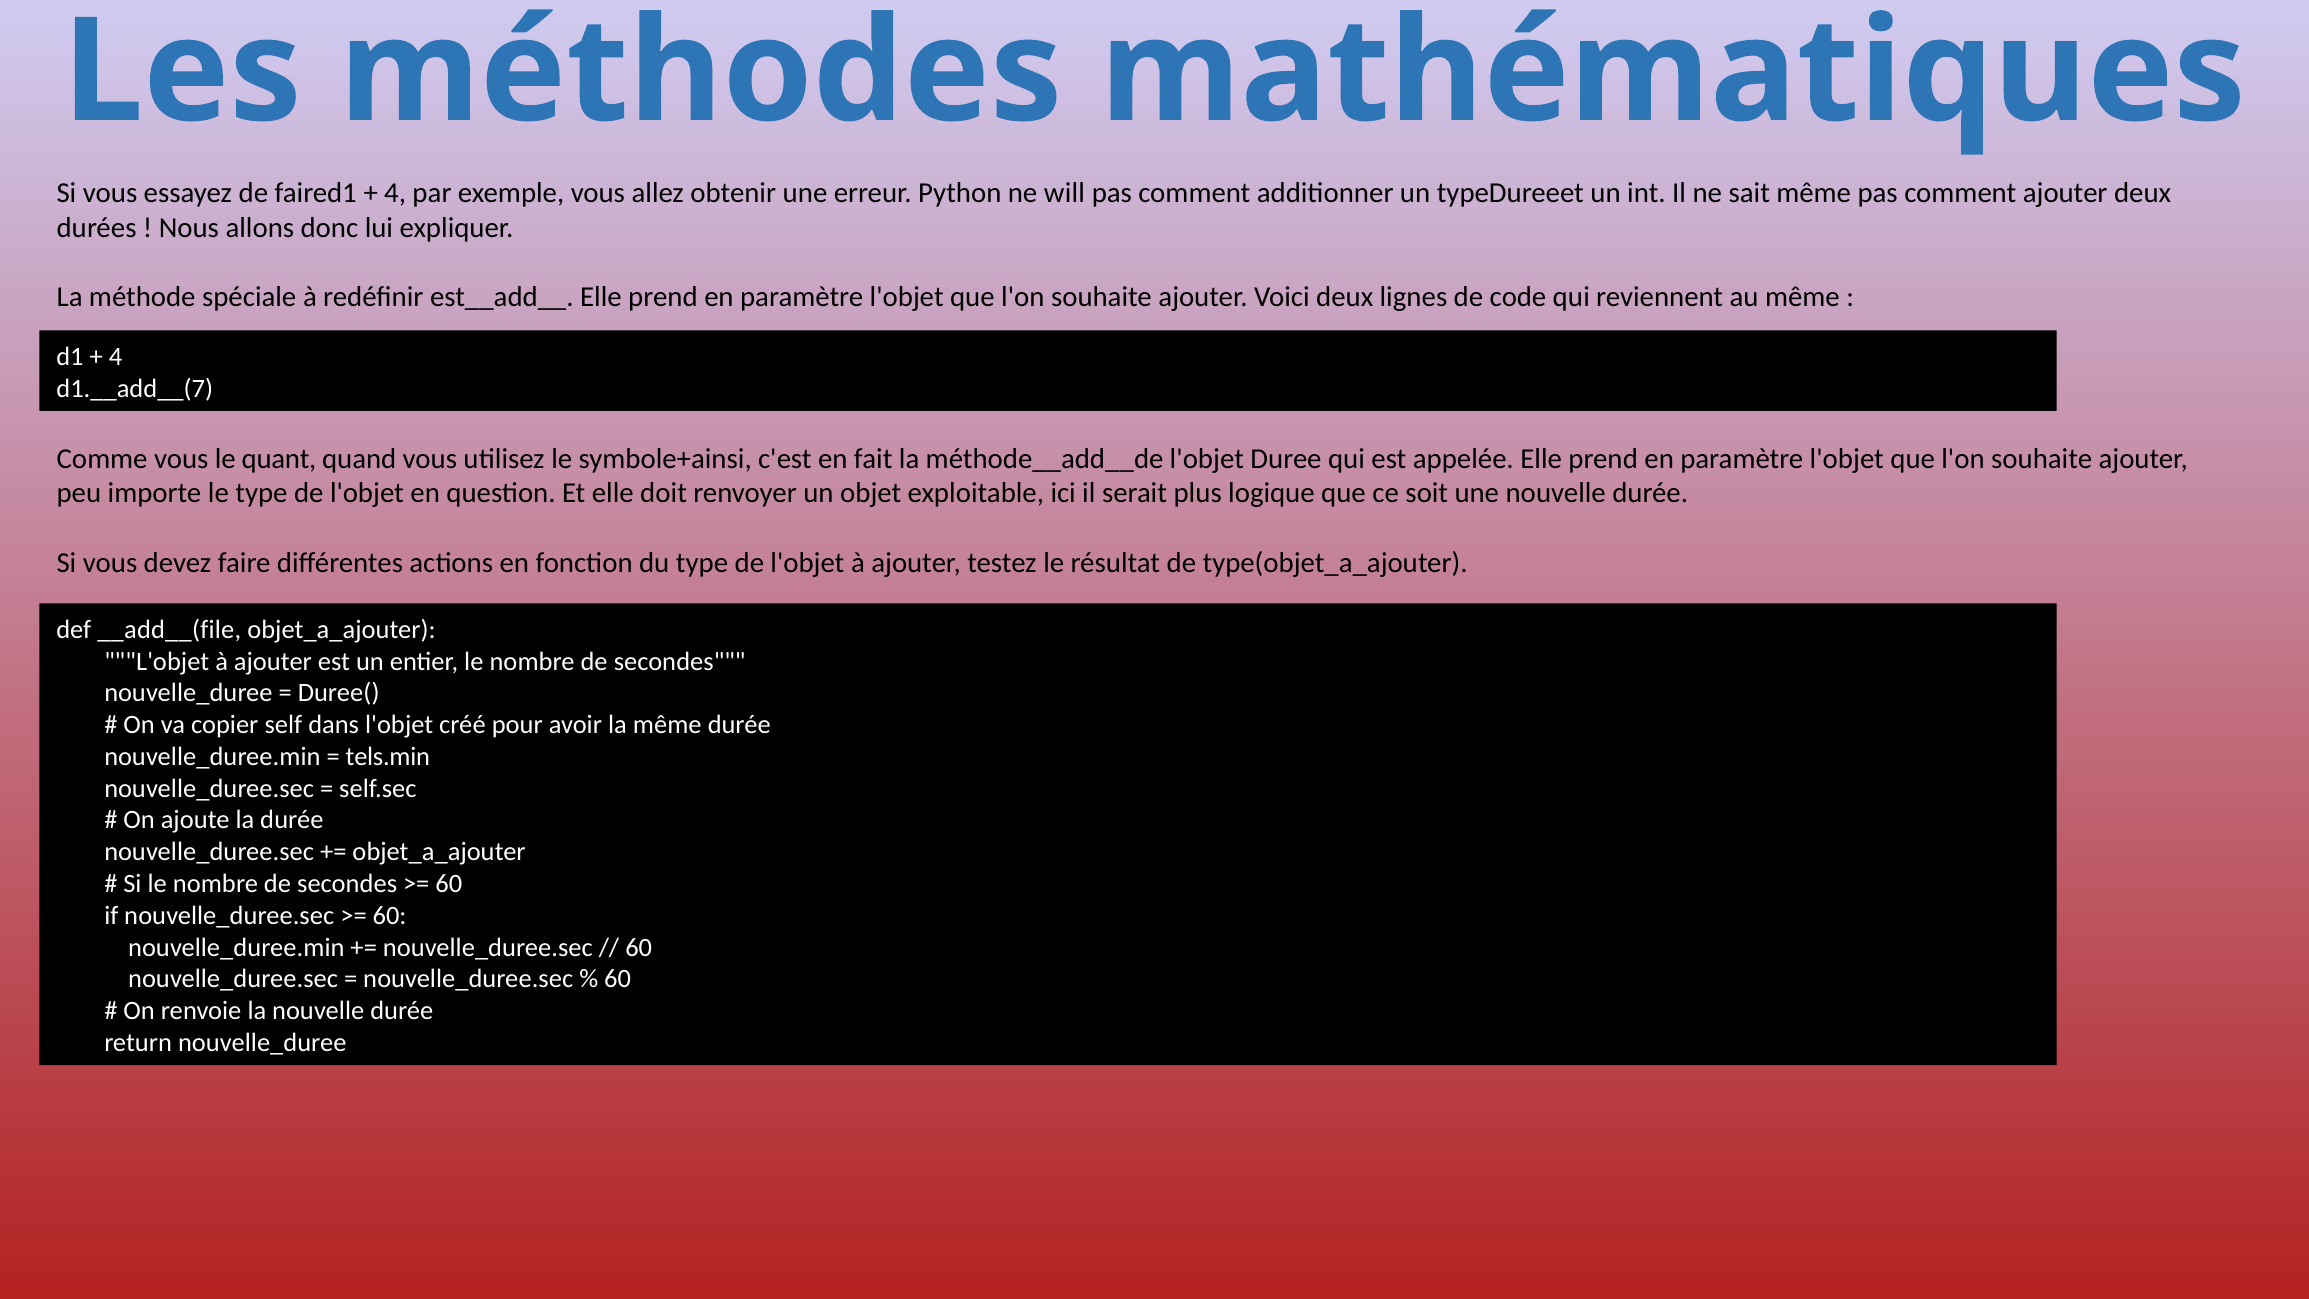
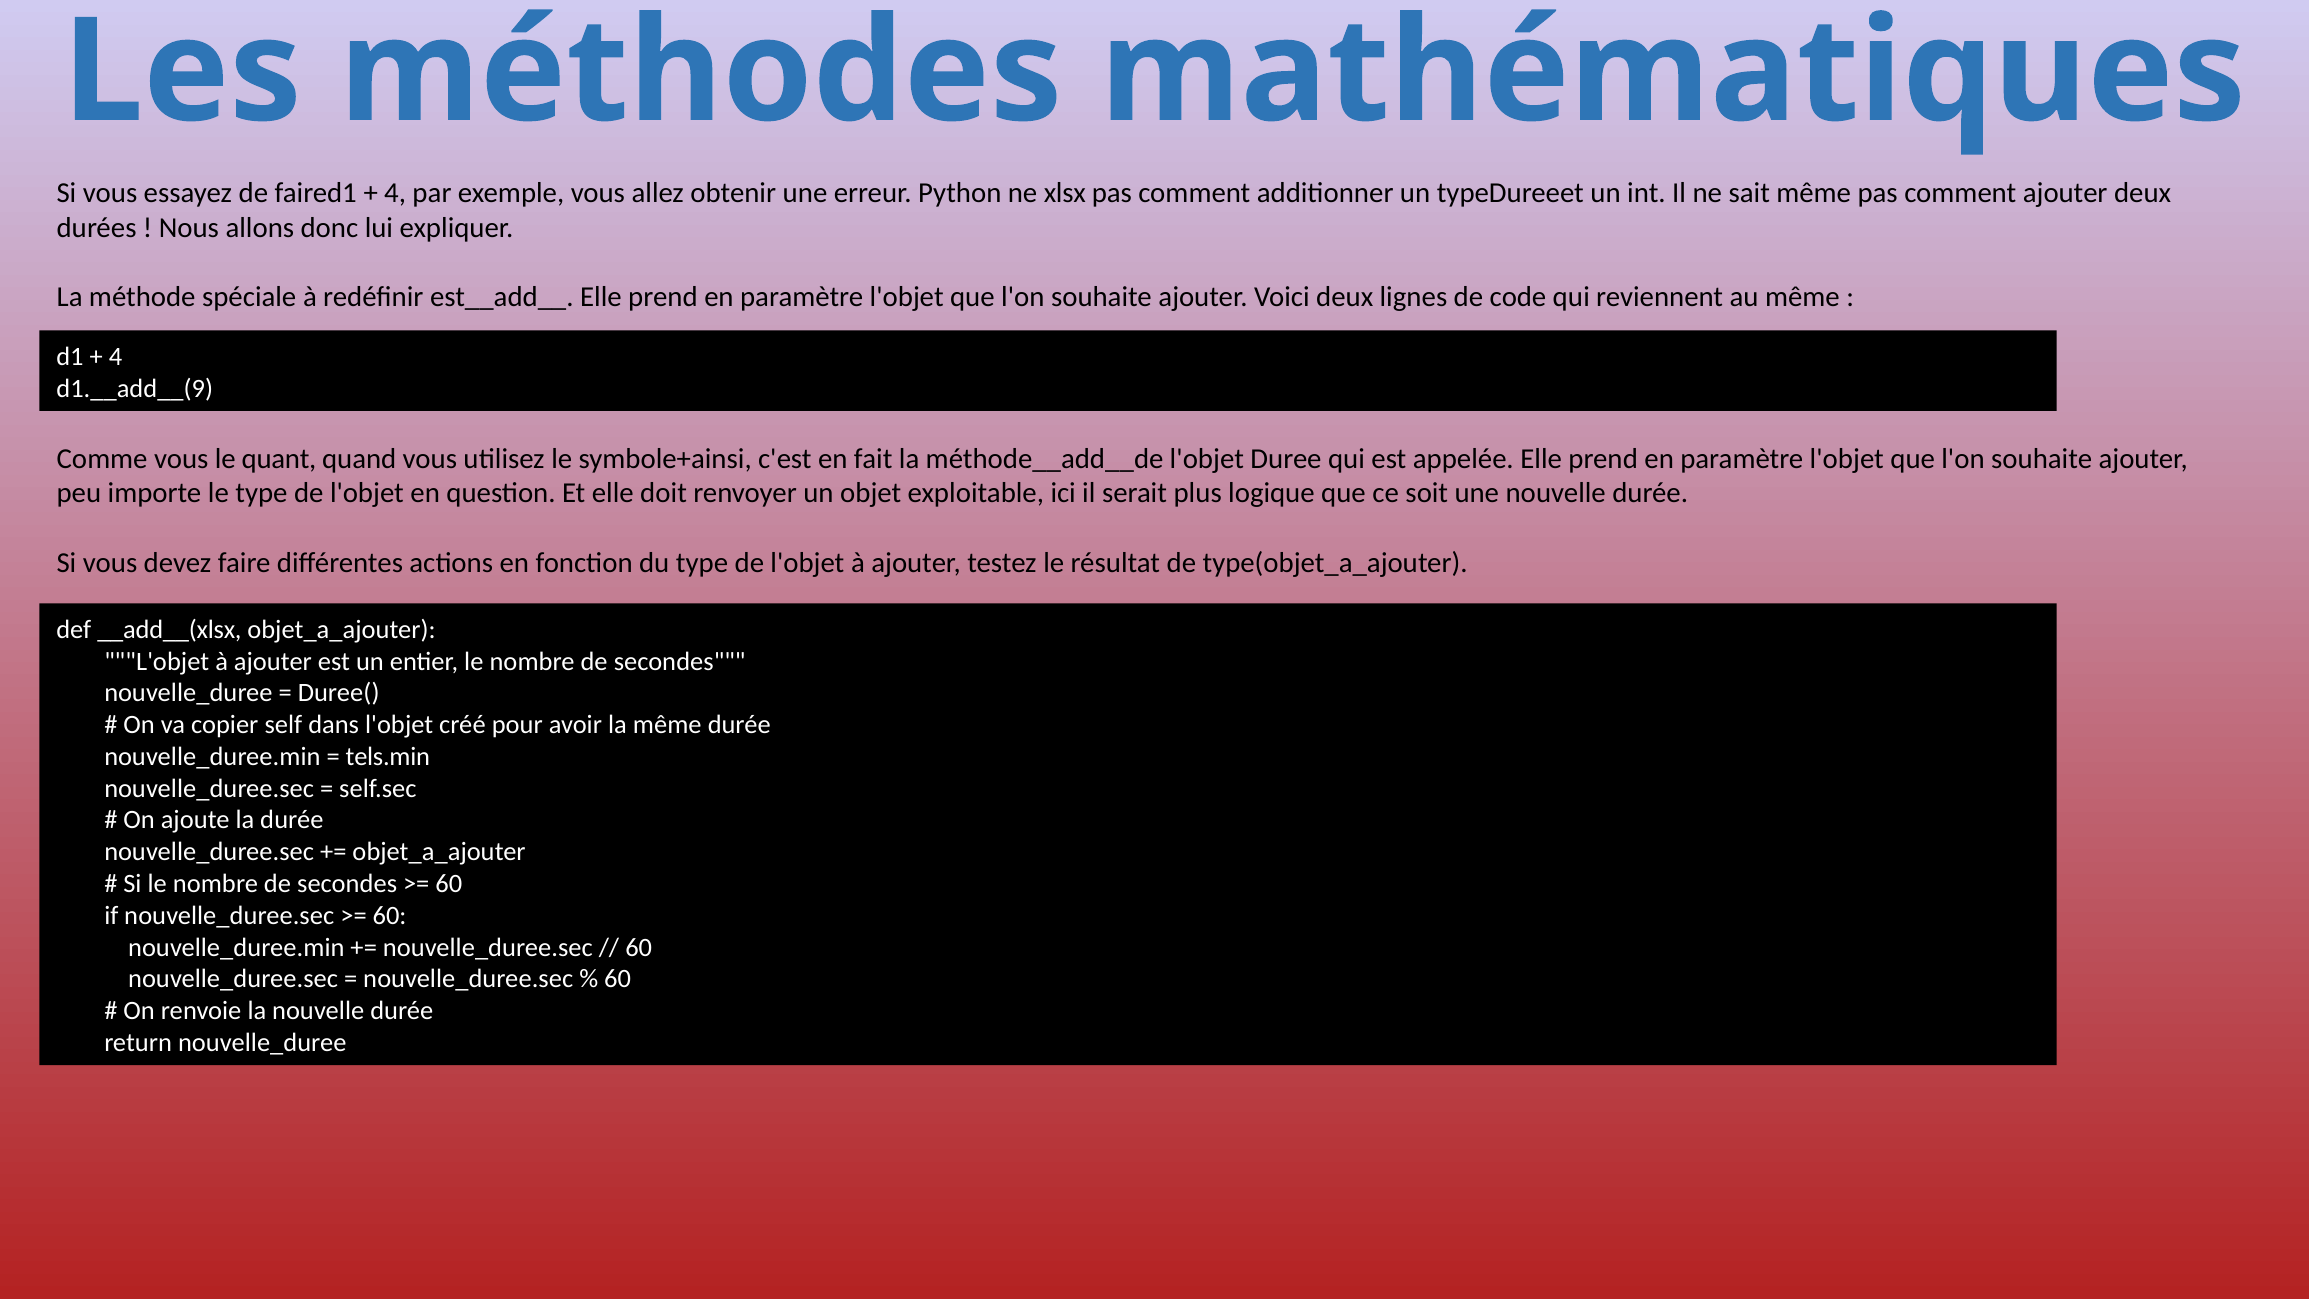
will: will -> xlsx
d1.__add__(7: d1.__add__(7 -> d1.__add__(9
__add__(file: __add__(file -> __add__(xlsx
